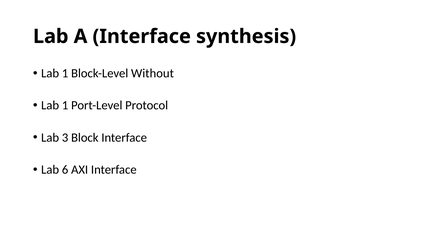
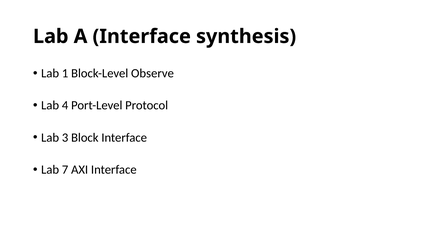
Without: Without -> Observe
1 at (65, 105): 1 -> 4
6: 6 -> 7
